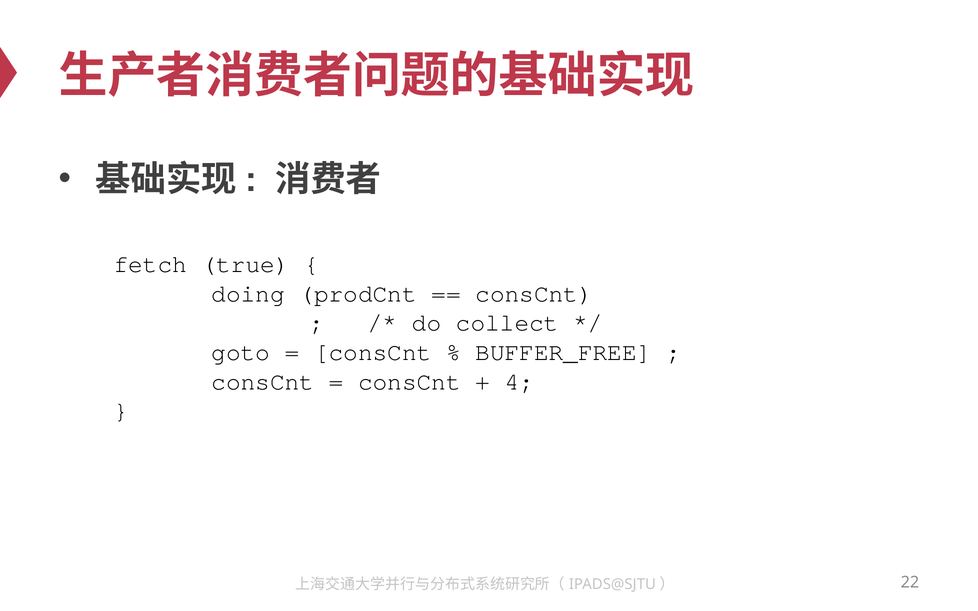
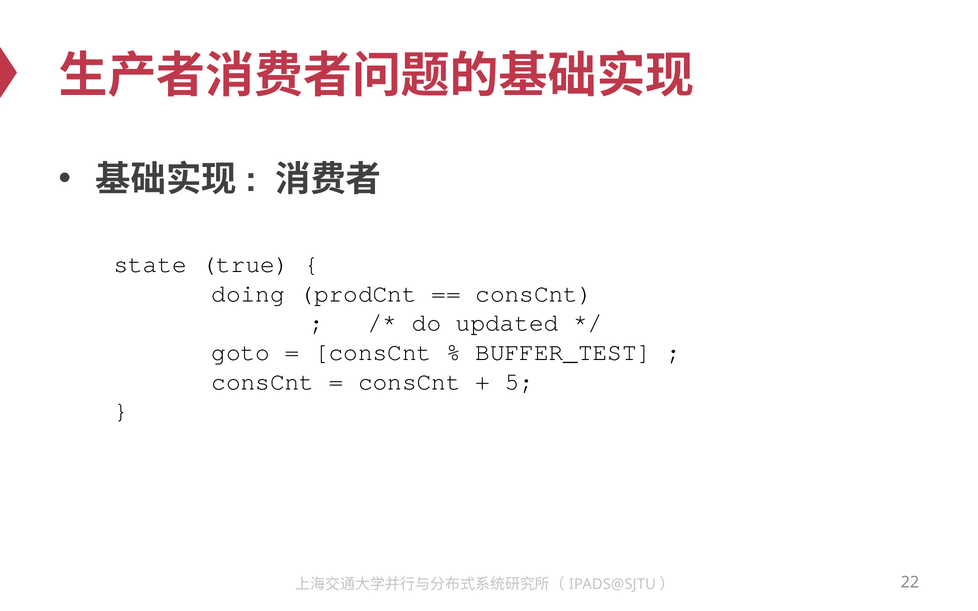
fetch: fetch -> state
collect: collect -> updated
BUFFER_FREE: BUFFER_FREE -> BUFFER_TEST
4: 4 -> 5
